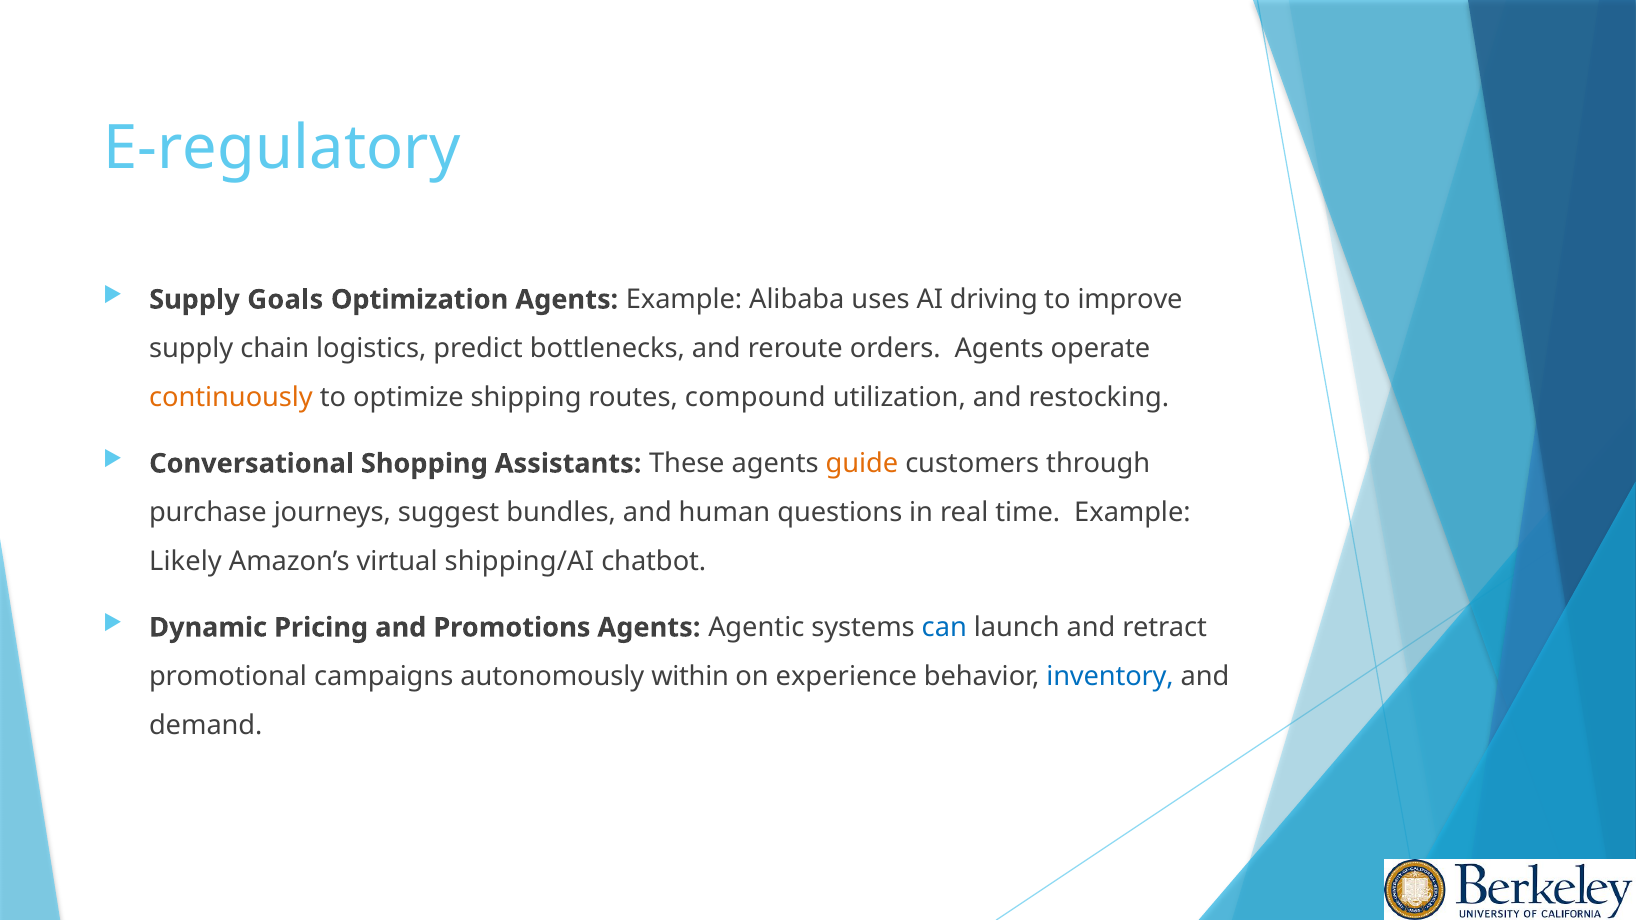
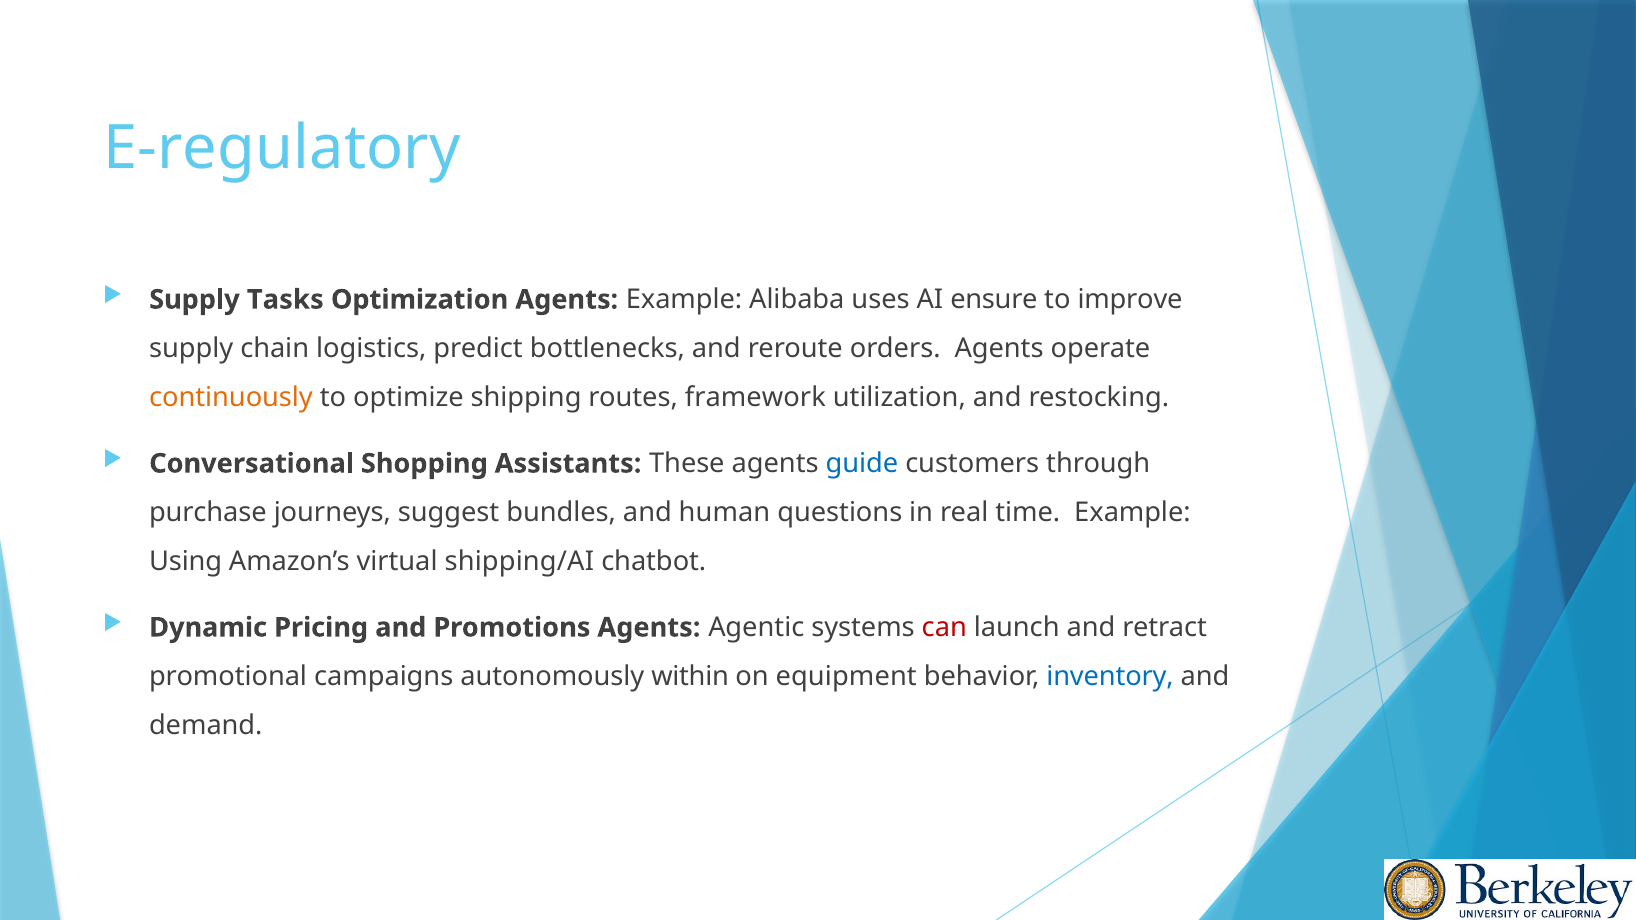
Goals: Goals -> Tasks
driving: driving -> ensure
compound: compound -> framework
guide colour: orange -> blue
Likely: Likely -> Using
can colour: blue -> red
experience: experience -> equipment
